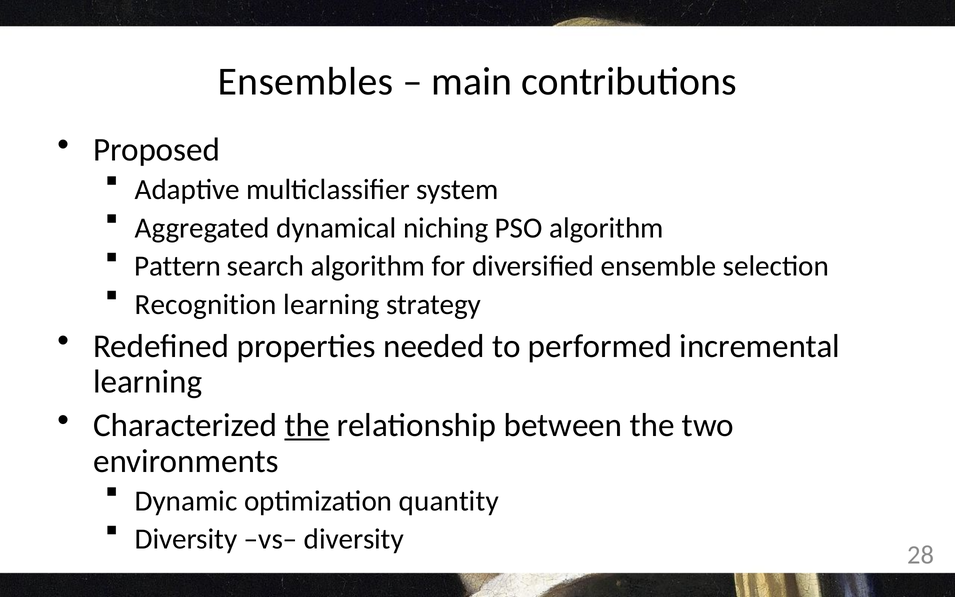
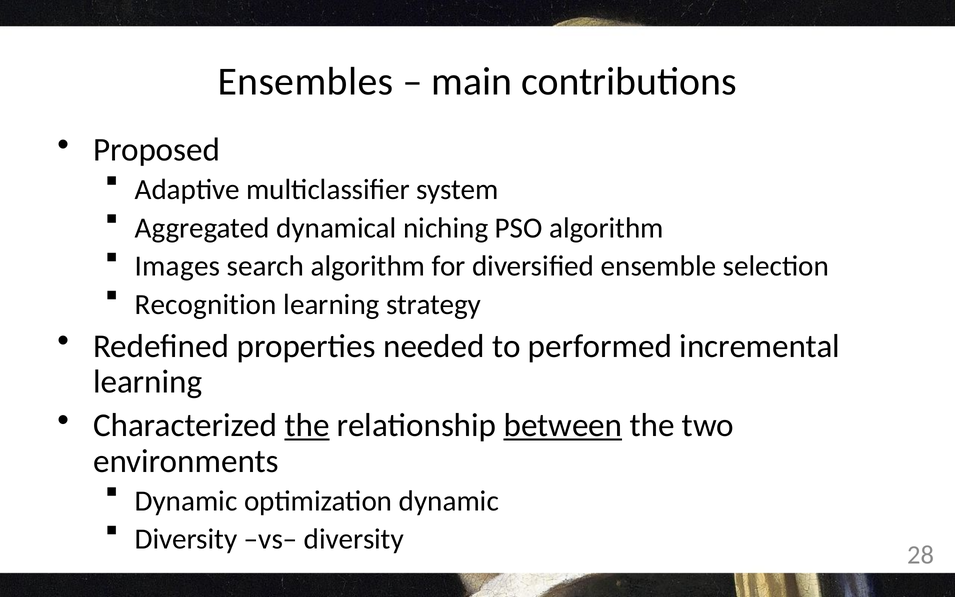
Pattern: Pattern -> Images
between underline: none -> present
optimization quantity: quantity -> dynamic
